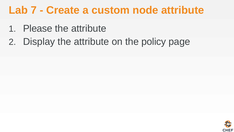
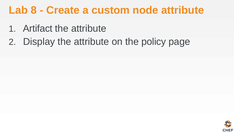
7: 7 -> 8
Please: Please -> Artifact
